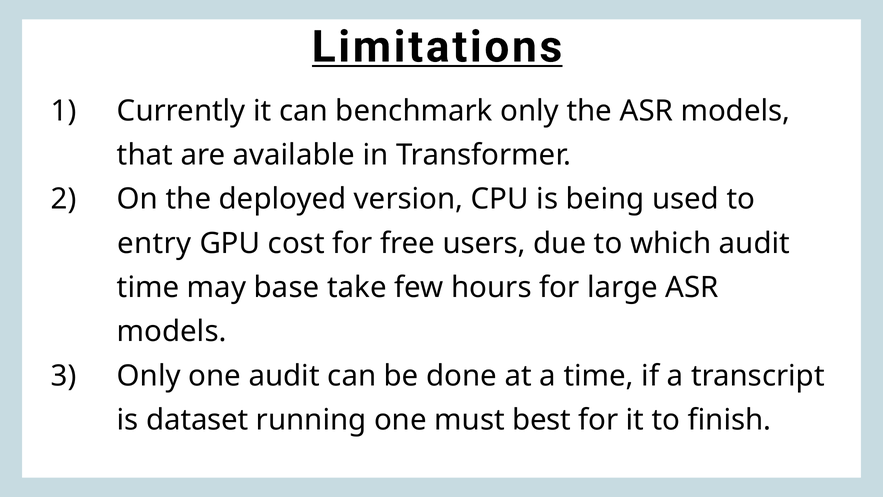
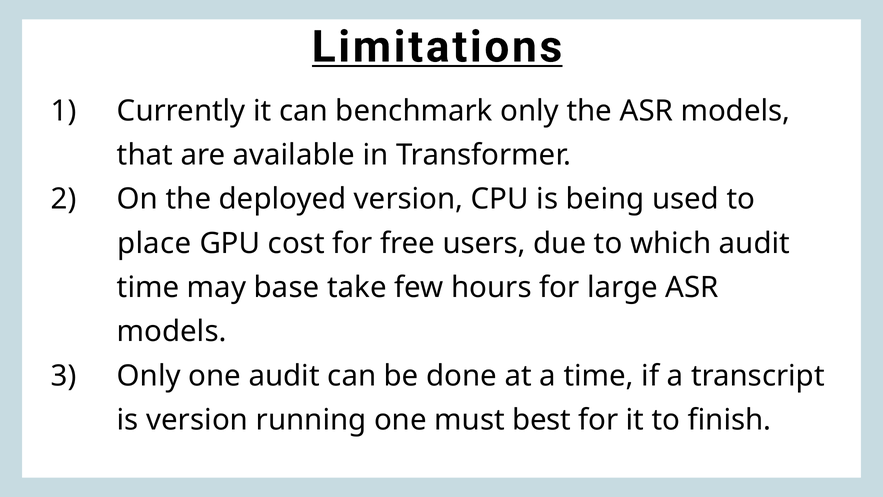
entry: entry -> place
is dataset: dataset -> version
